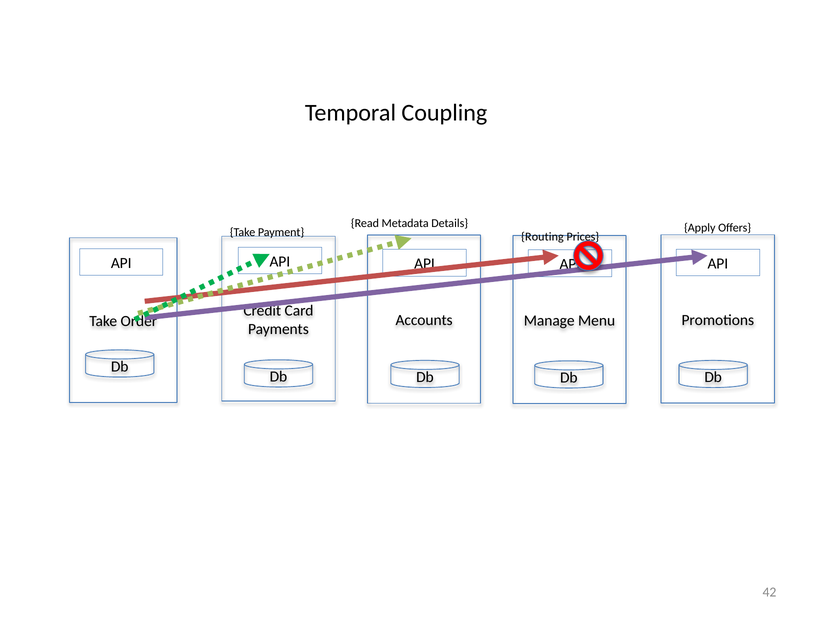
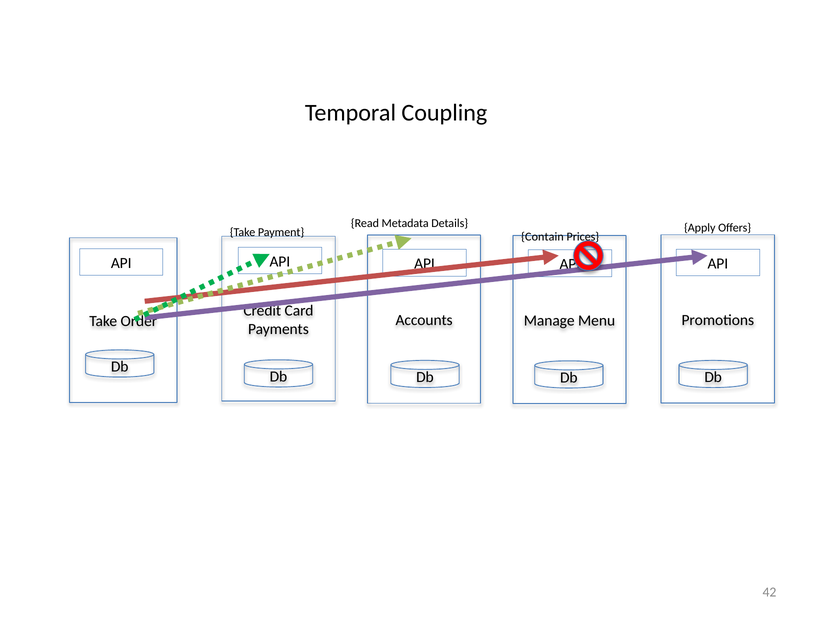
Routing: Routing -> Contain
